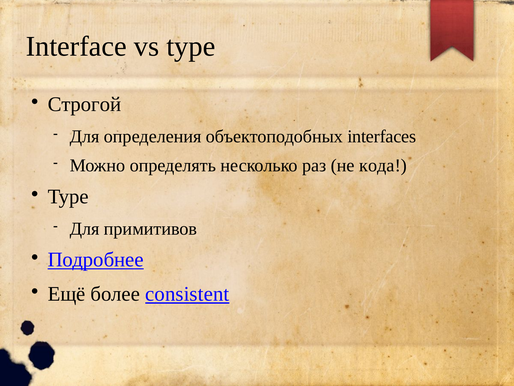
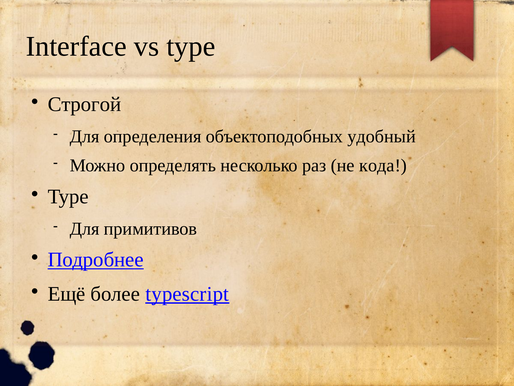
interfaces: interfaces -> удобный
consistent: consistent -> typescript
